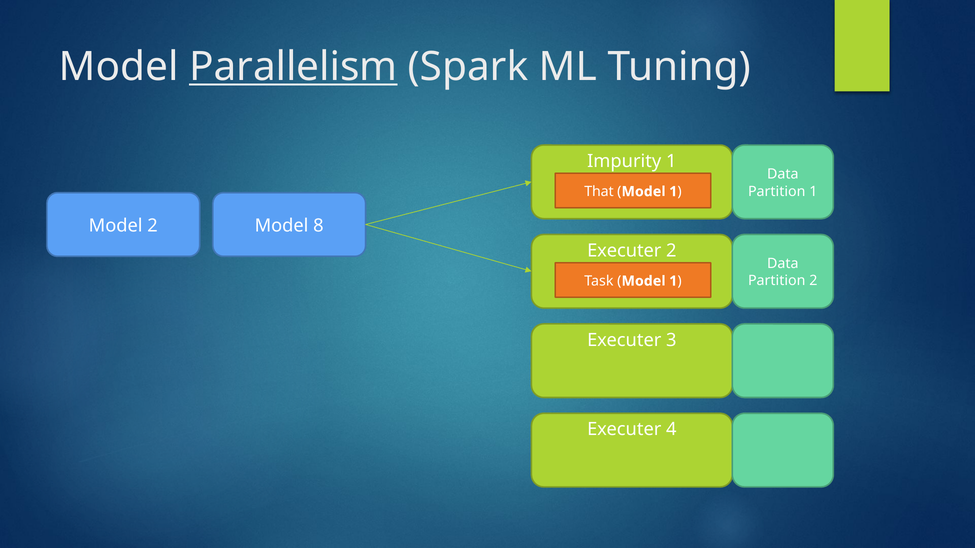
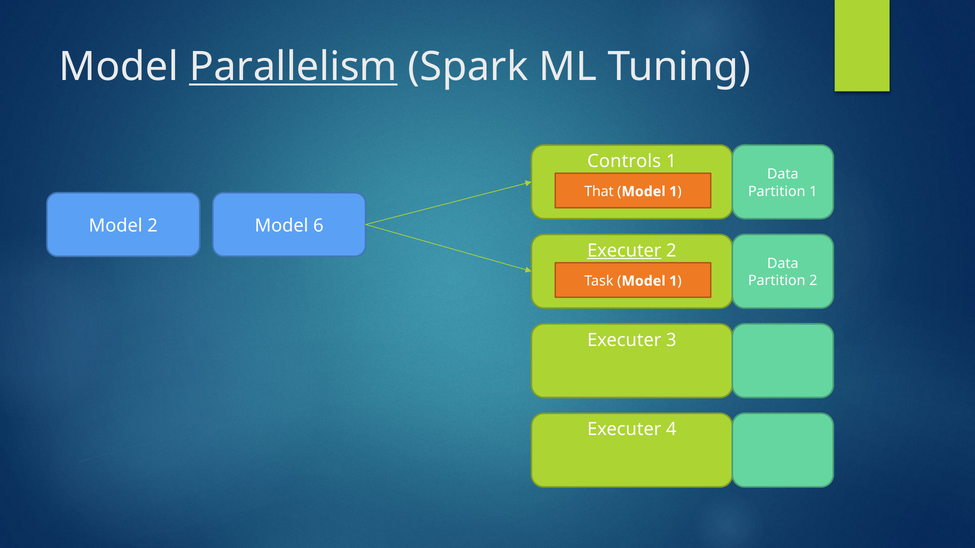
Impurity: Impurity -> Controls
8: 8 -> 6
Executer at (624, 251) underline: none -> present
